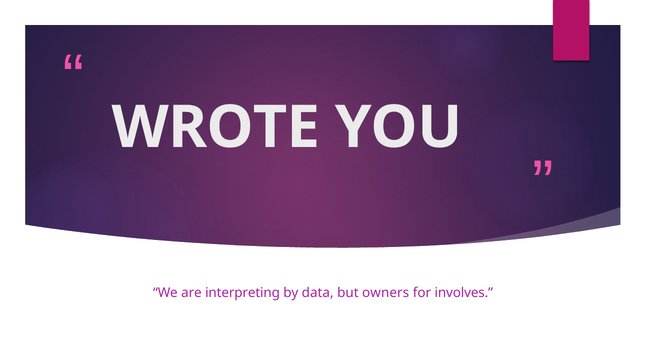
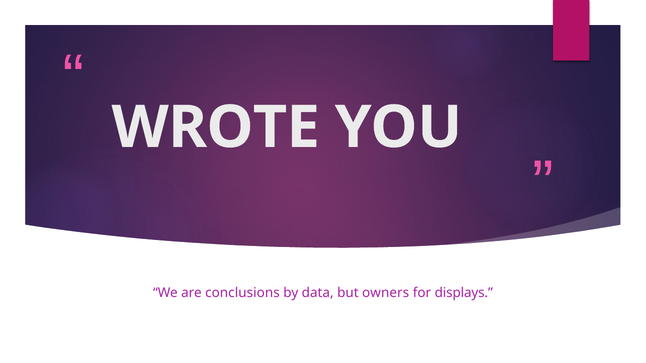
interpreting: interpreting -> conclusions
involves: involves -> displays
